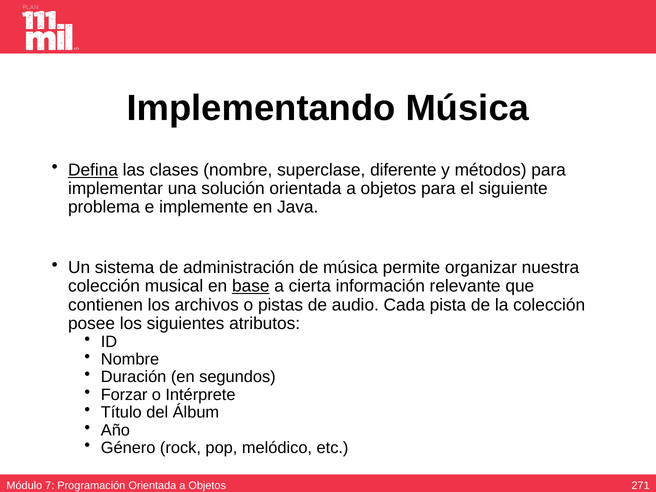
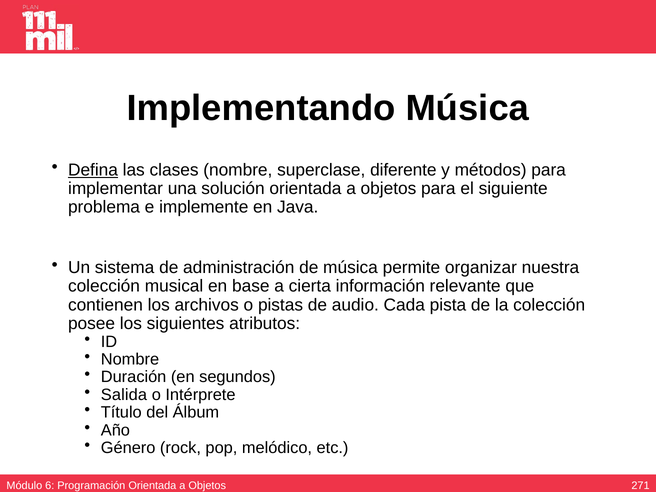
base underline: present -> none
Forzar: Forzar -> Salida
7: 7 -> 6
